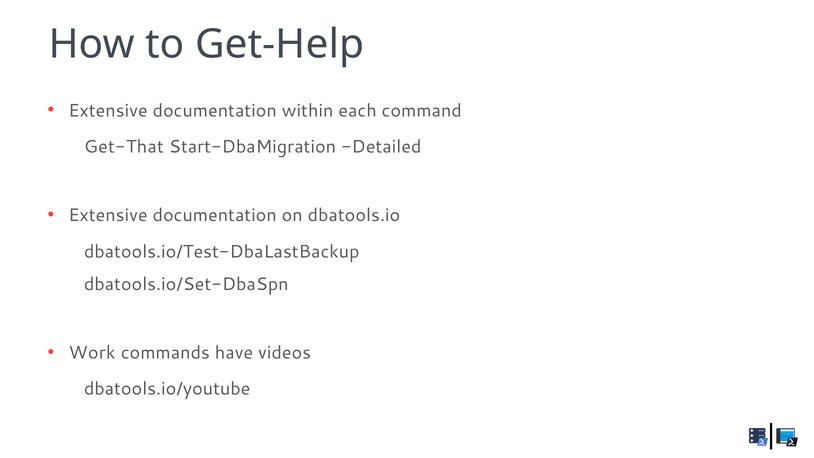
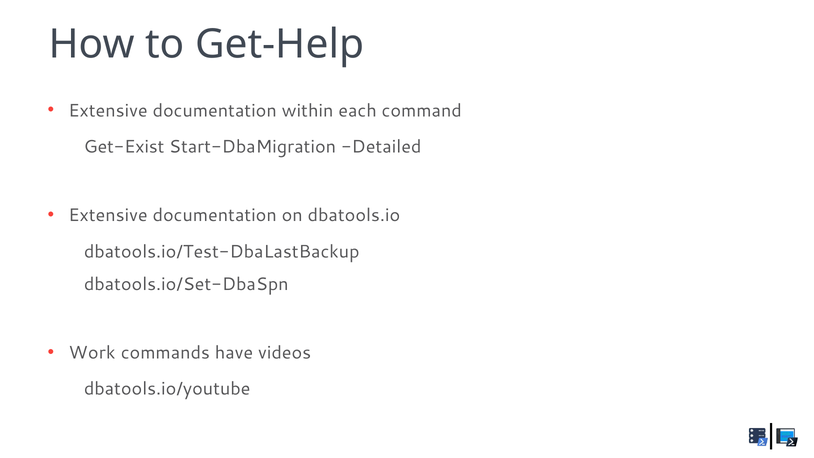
Get-That: Get-That -> Get-Exist
